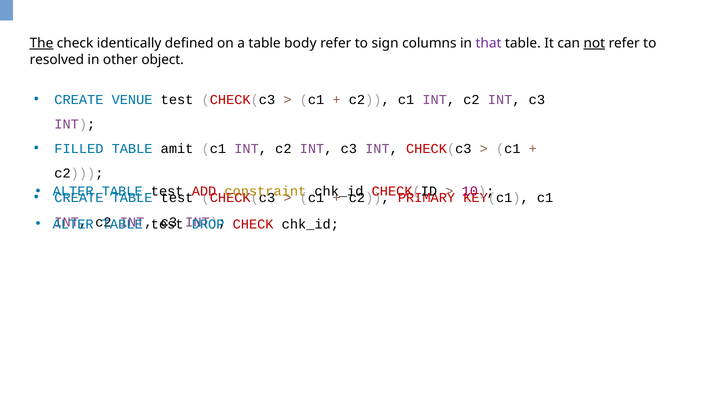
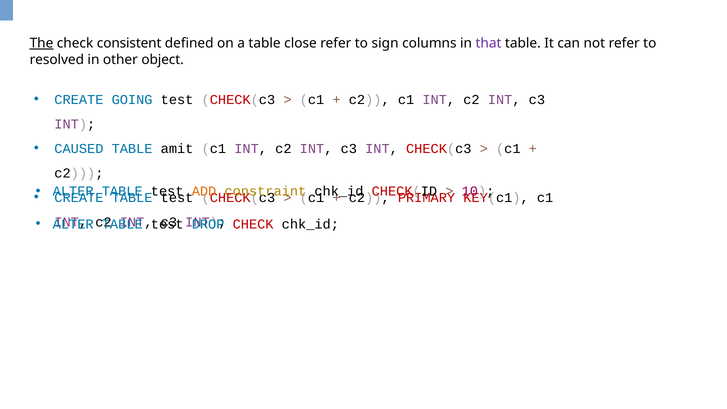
identically: identically -> consistent
body: body -> close
not underline: present -> none
VENUE: VENUE -> GOING
FILLED: FILLED -> CAUSED
ADD colour: red -> orange
